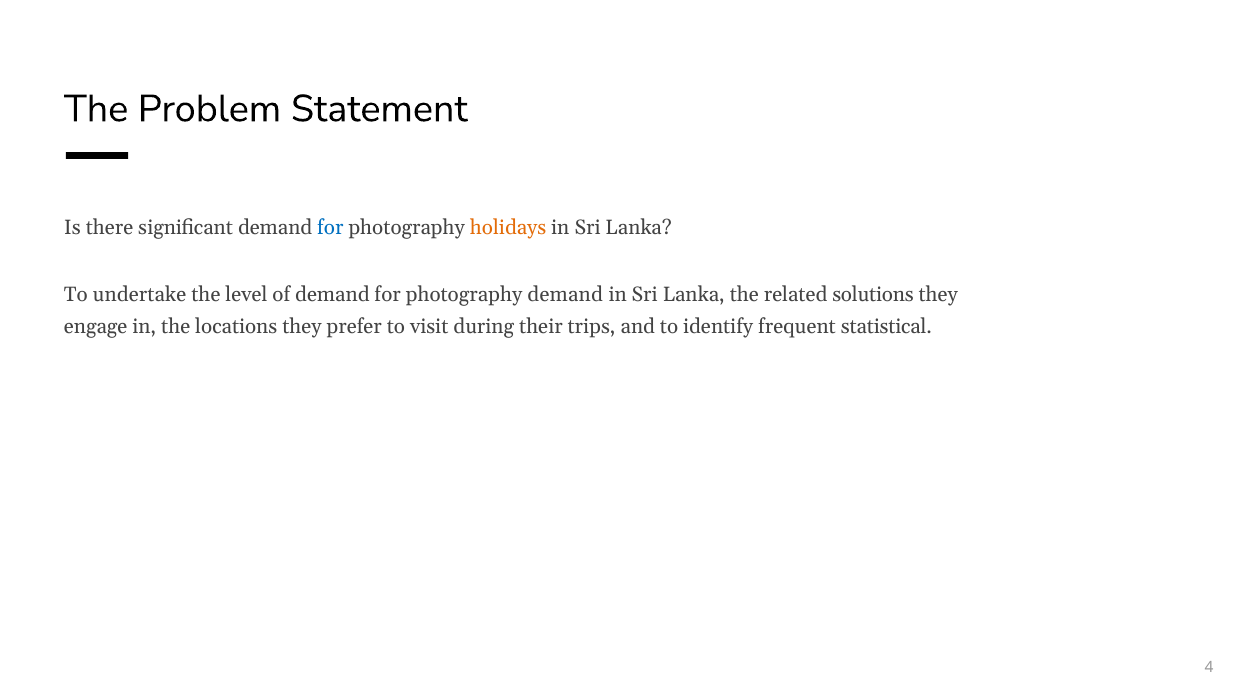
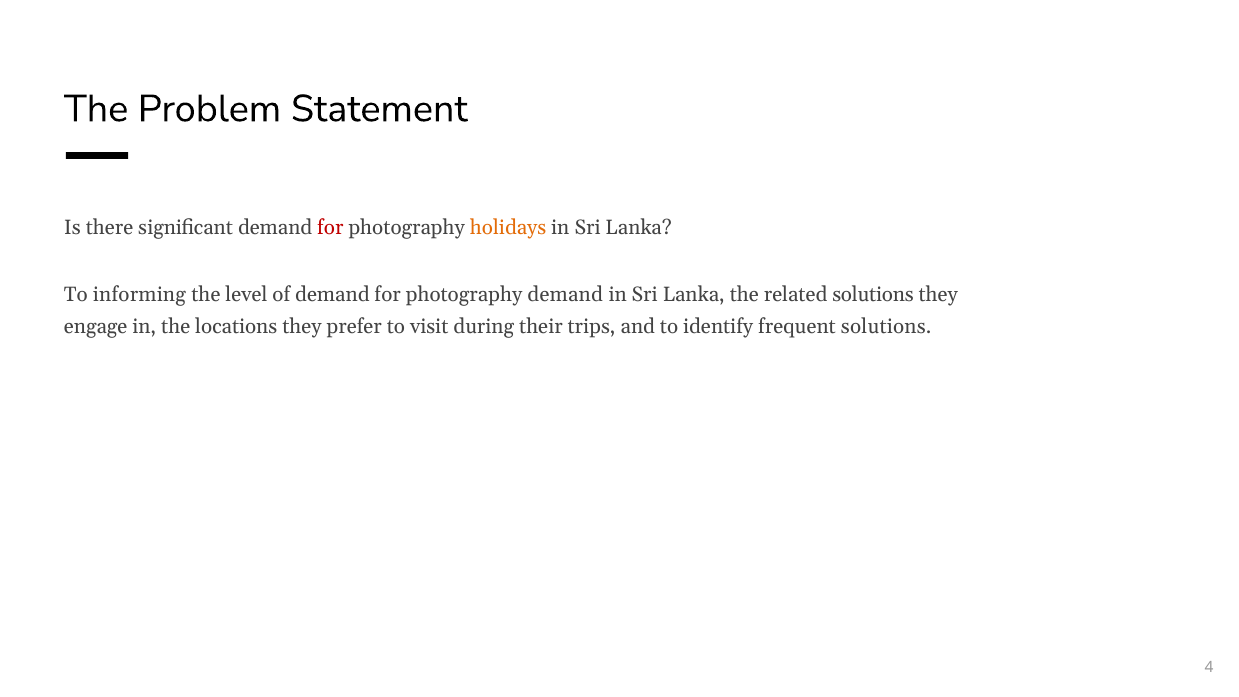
for at (330, 228) colour: blue -> red
undertake: undertake -> informing
frequent statistical: statistical -> solutions
